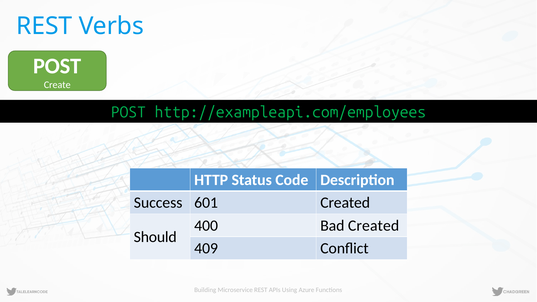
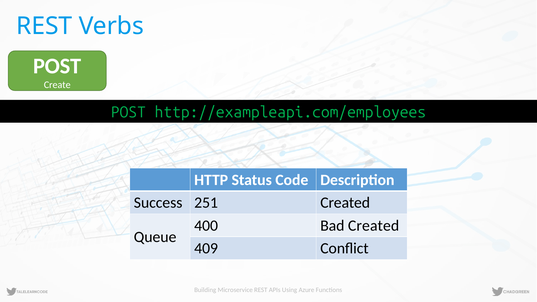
601: 601 -> 251
Should: Should -> Queue
